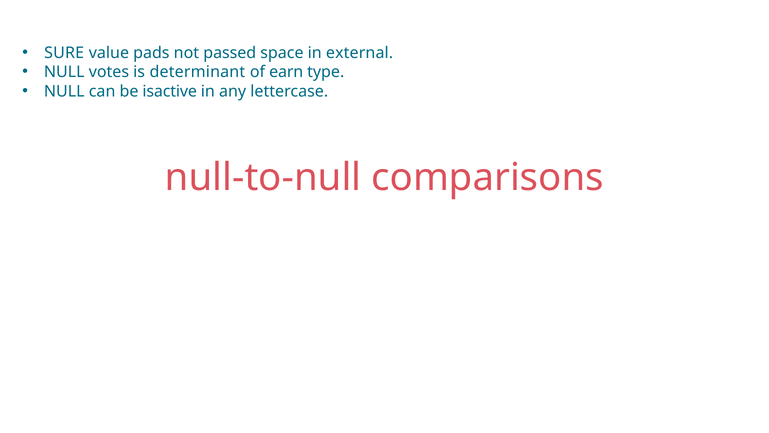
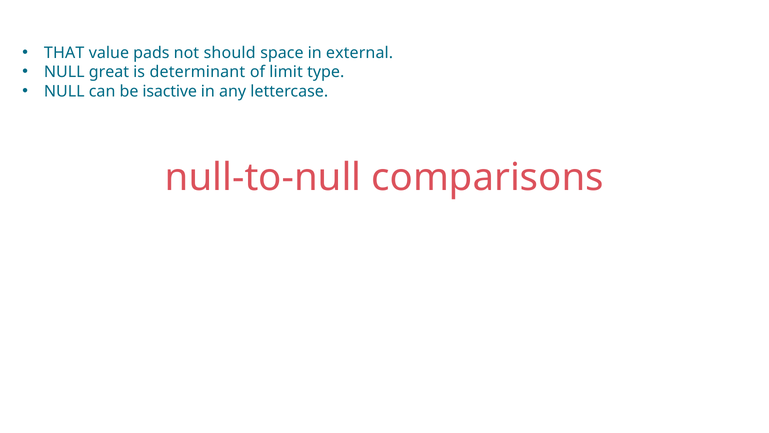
SURE: SURE -> THAT
passed: passed -> should
votes: votes -> great
earn: earn -> limit
